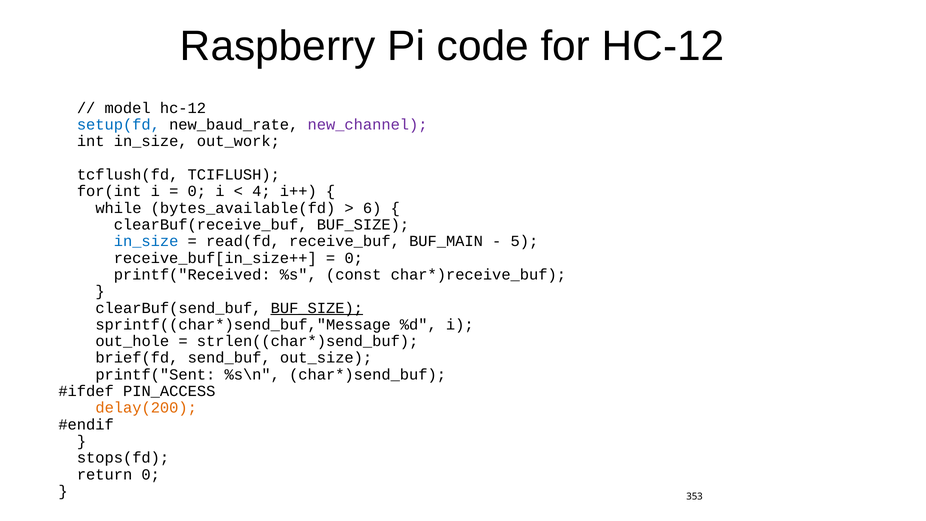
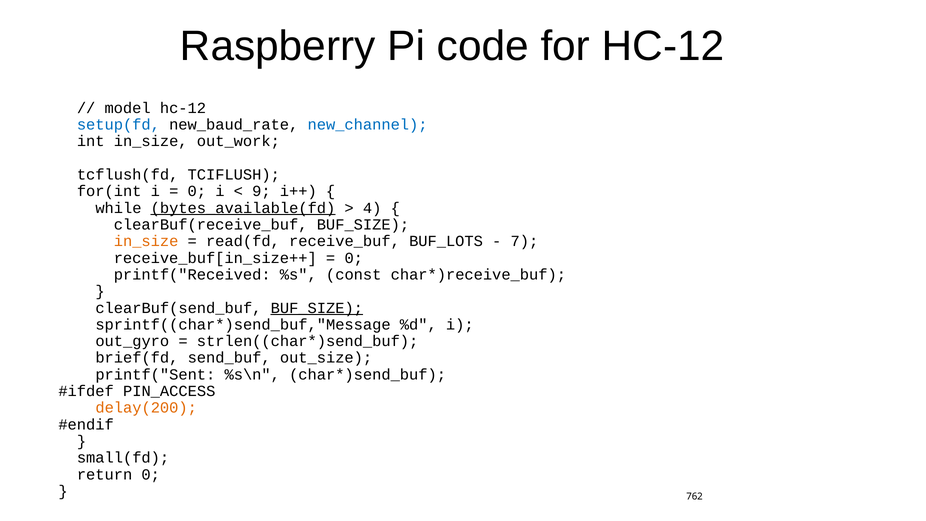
new_channel colour: purple -> blue
4: 4 -> 9
bytes_available(fd underline: none -> present
6: 6 -> 4
in_size at (146, 241) colour: blue -> orange
BUF_MAIN: BUF_MAIN -> BUF_LOTS
5: 5 -> 7
out_hole: out_hole -> out_gyro
stops(fd: stops(fd -> small(fd
353: 353 -> 762
